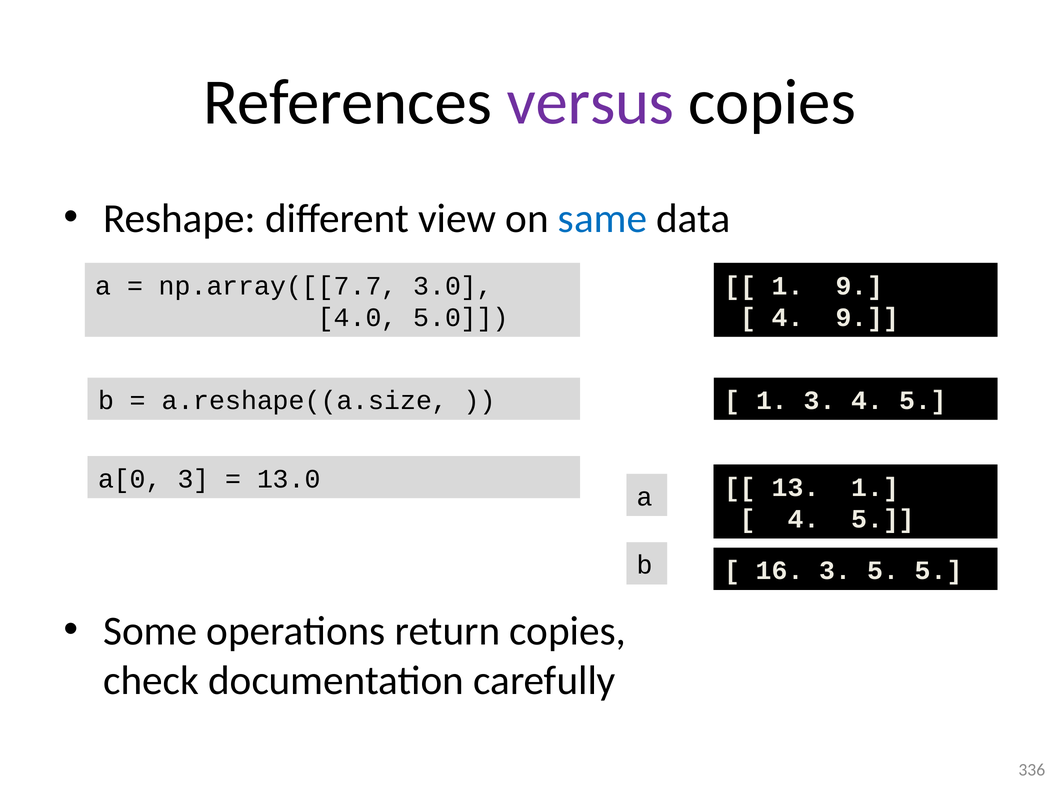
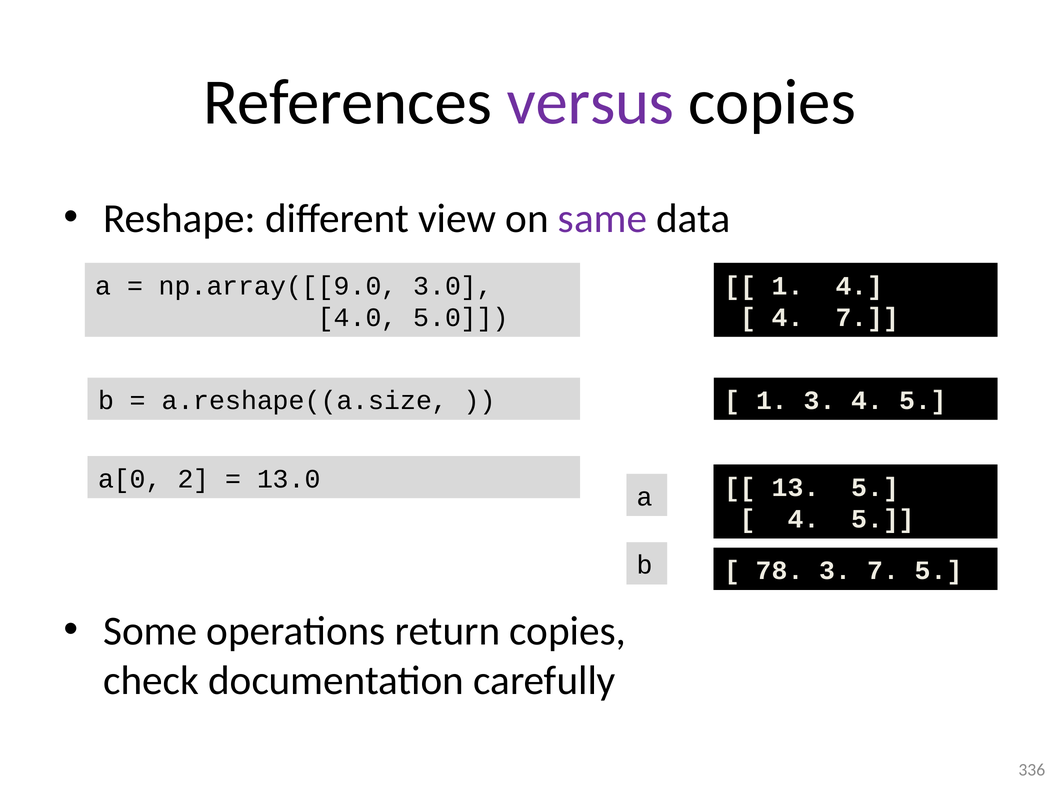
same colour: blue -> purple
np.array([[7.7: np.array([[7.7 -> np.array([[9.0
1 9: 9 -> 4
4 9: 9 -> 7
a[0 3: 3 -> 2
13 1: 1 -> 5
16: 16 -> 78
3 5: 5 -> 7
